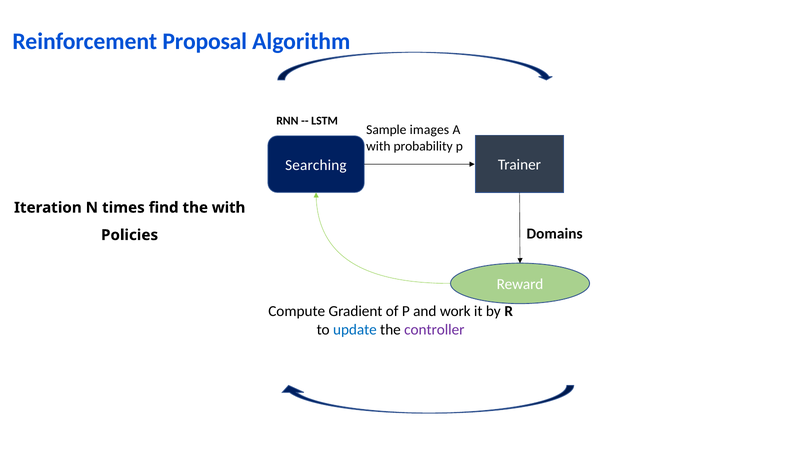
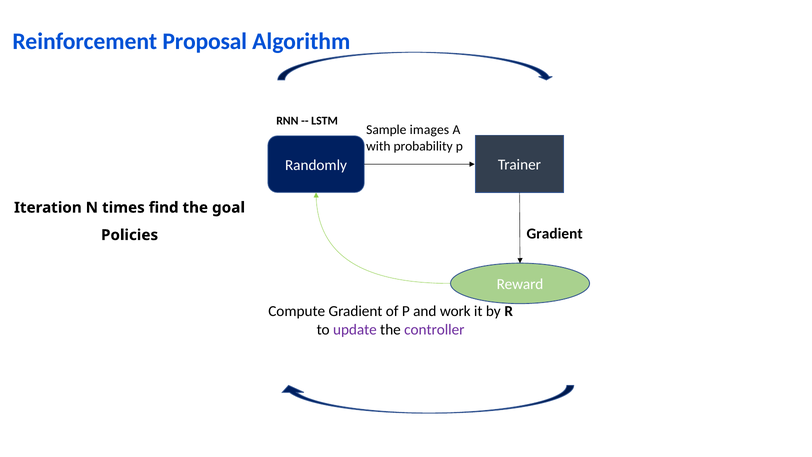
Searching: Searching -> Randomly
the with: with -> goal
Domains at (555, 234): Domains -> Gradient
update colour: blue -> purple
